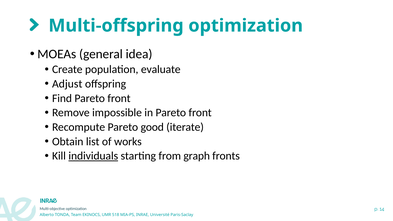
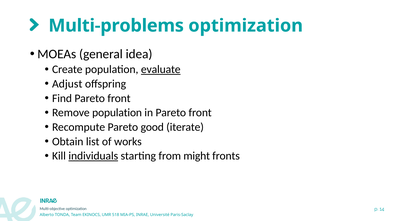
Multi-offspring: Multi-offspring -> Multi-problems
evaluate underline: none -> present
Remove impossible: impossible -> population
graph: graph -> might
